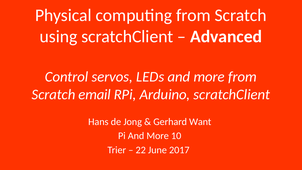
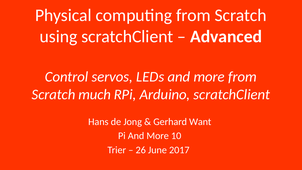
email: email -> much
22: 22 -> 26
